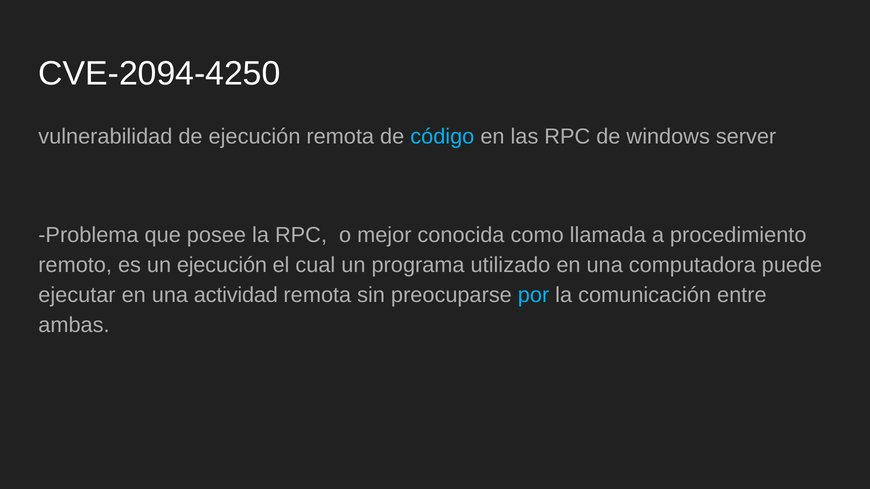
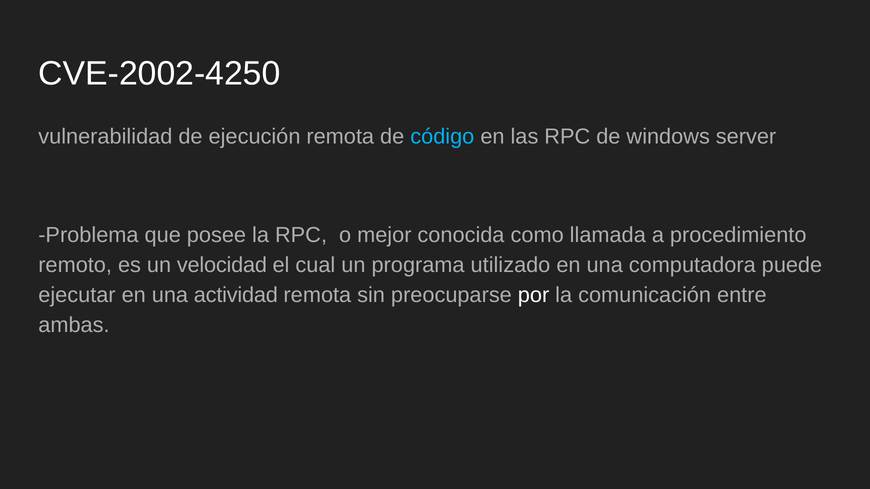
CVE-2094-4250: CVE-2094-4250 -> CVE-2002-4250
un ejecución: ejecución -> velocidad
por colour: light blue -> white
